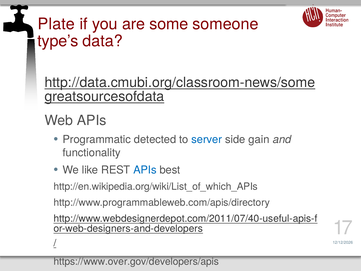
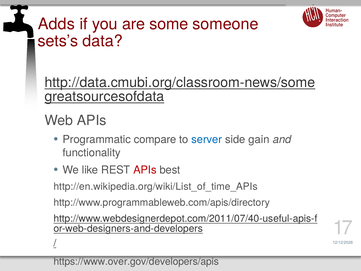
Plate: Plate -> Adds
type’s: type’s -> sets’s
detected: detected -> compare
APIs at (145, 170) colour: blue -> red
http://en.wikipedia.org/wiki/List_of_which_APIs: http://en.wikipedia.org/wiki/List_of_which_APIs -> http://en.wikipedia.org/wiki/List_of_time_APIs
